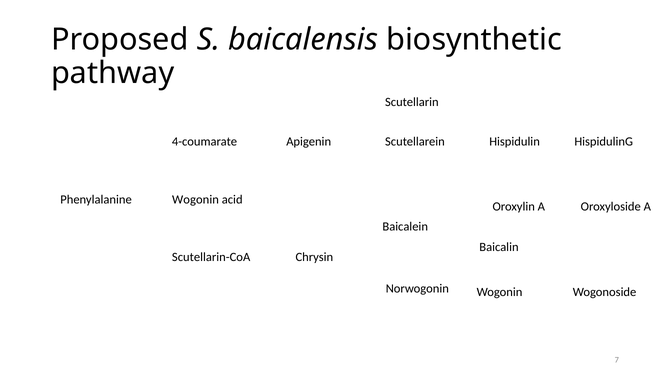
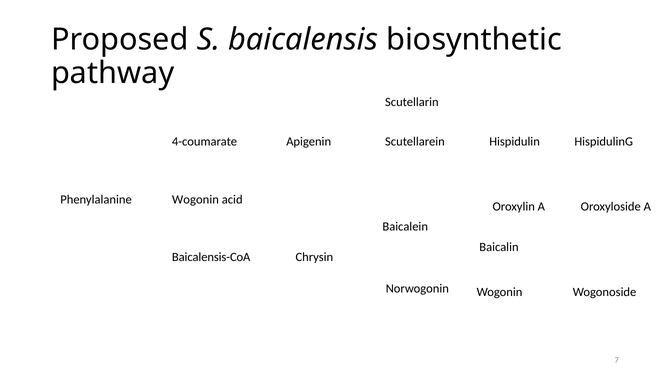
Scutellarin-CoA: Scutellarin-CoA -> Baicalensis-CoA
